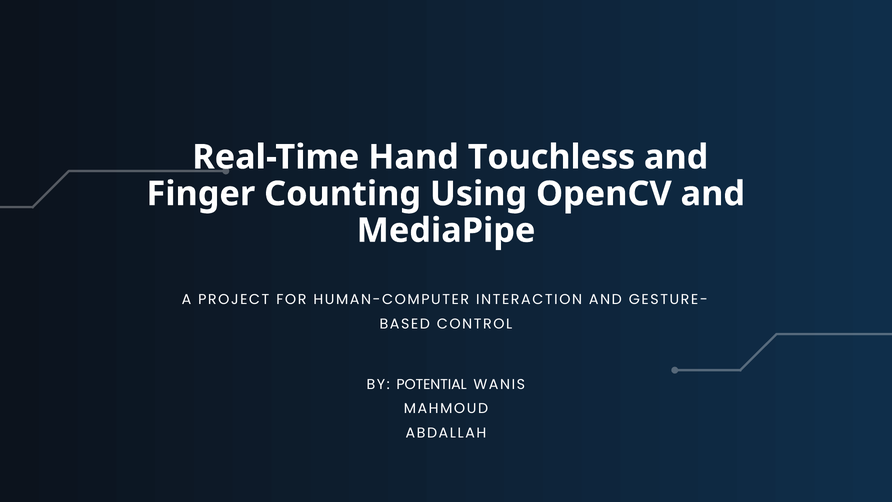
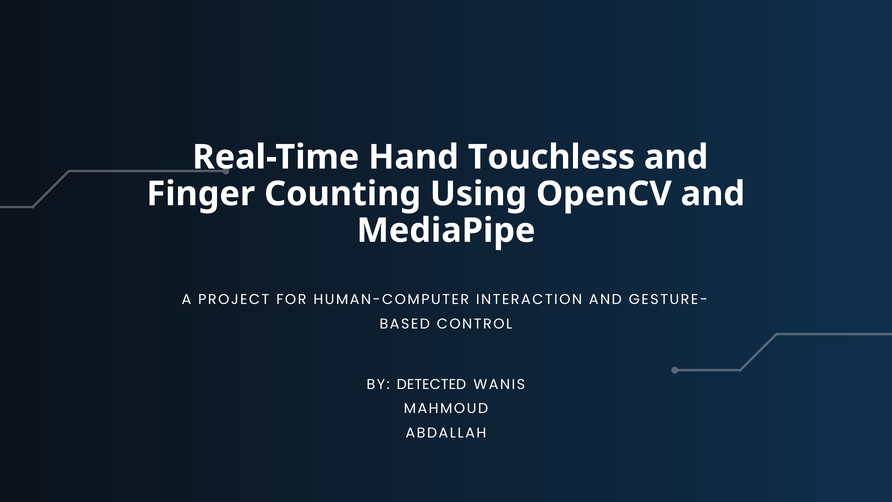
POTENTIAL: POTENTIAL -> DETECTED
